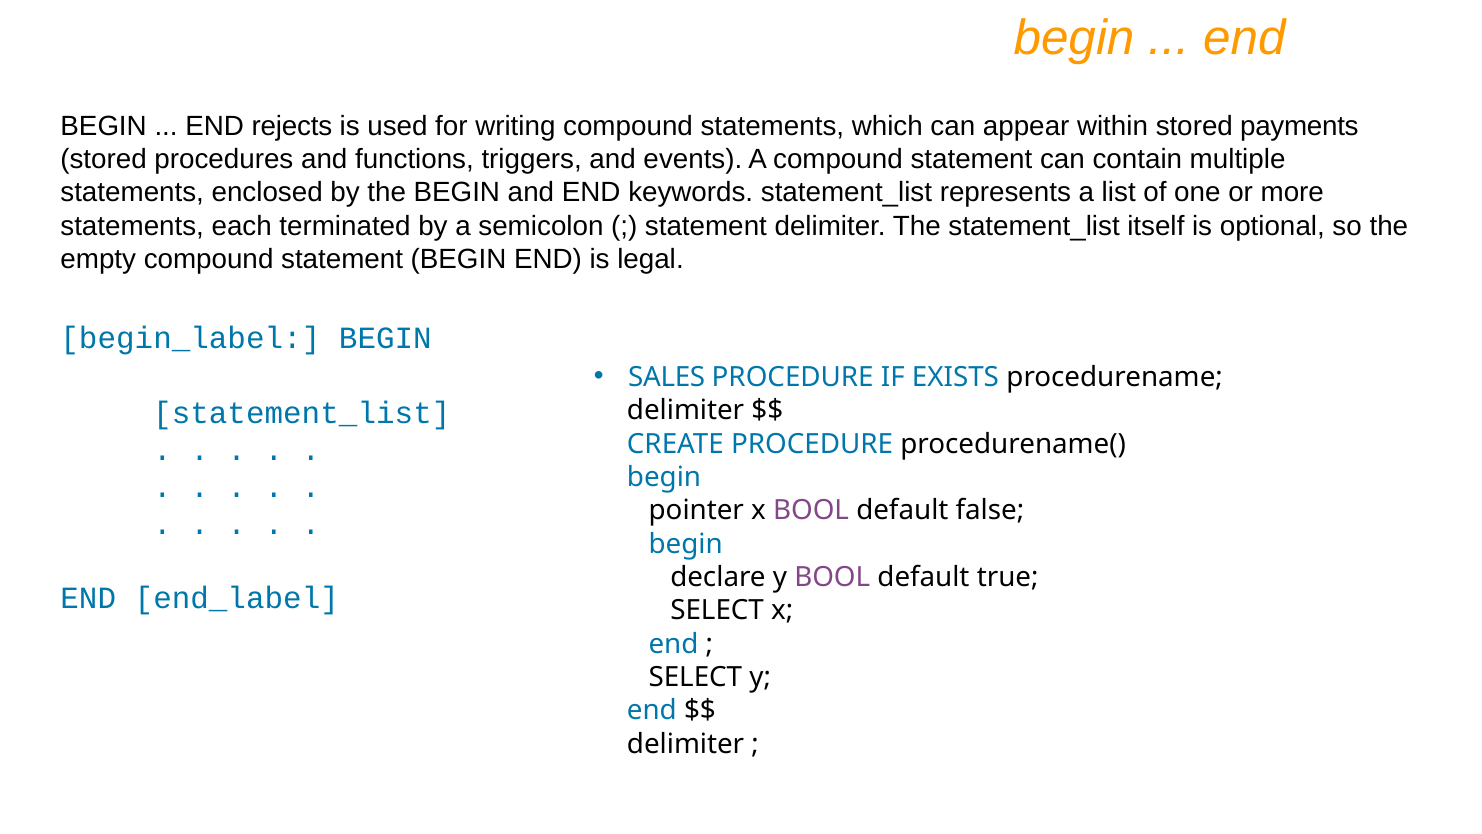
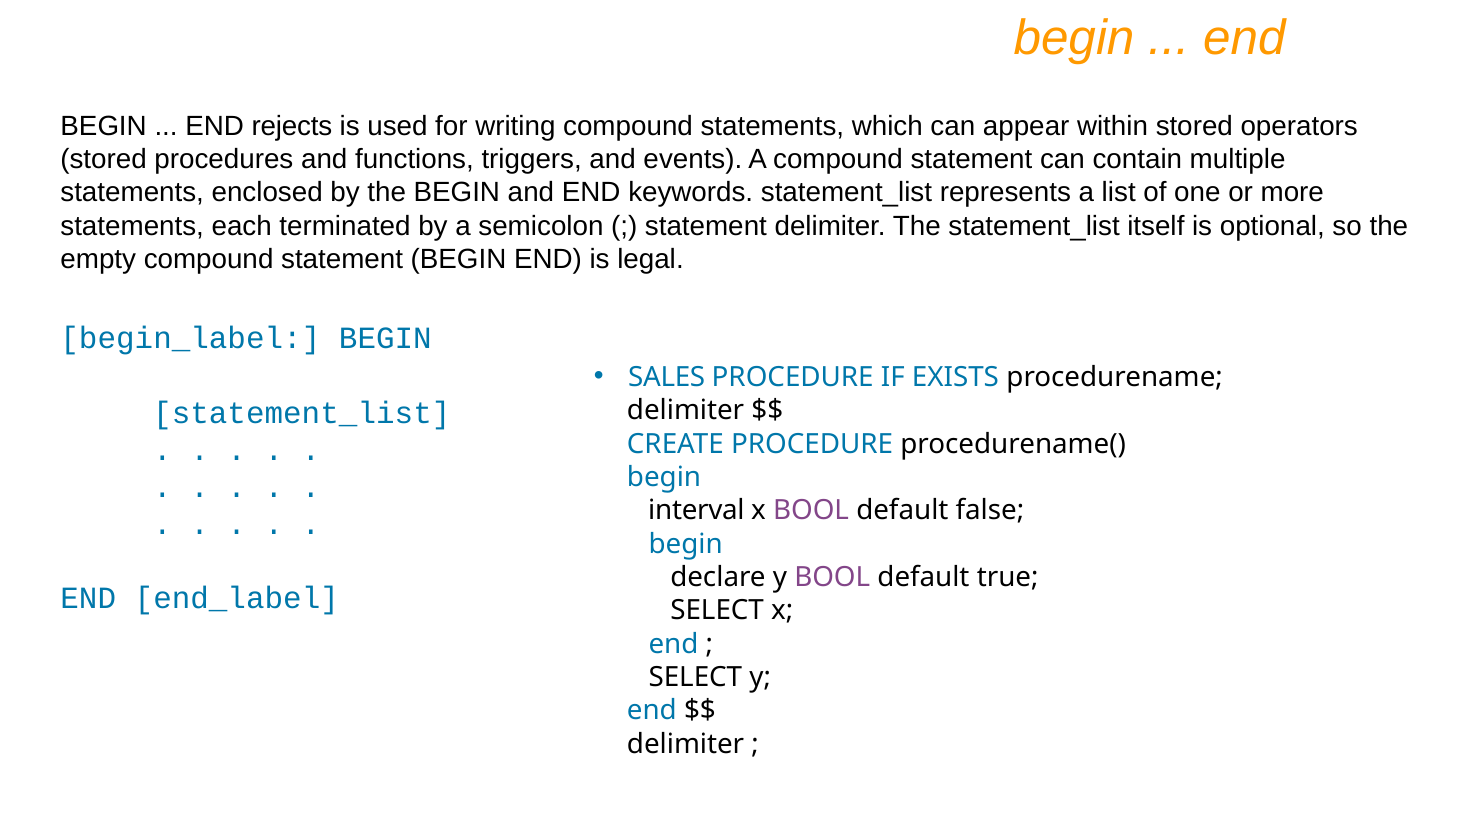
payments: payments -> operators
pointer: pointer -> interval
